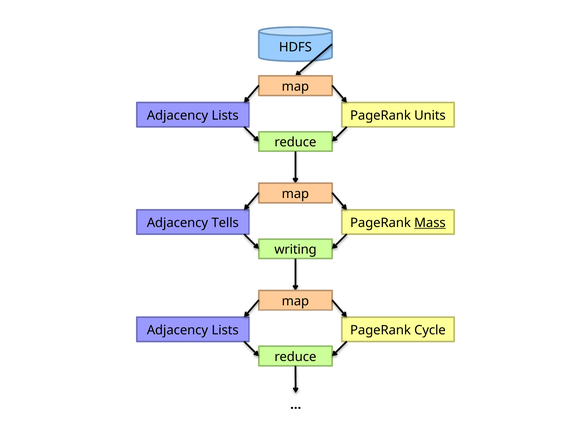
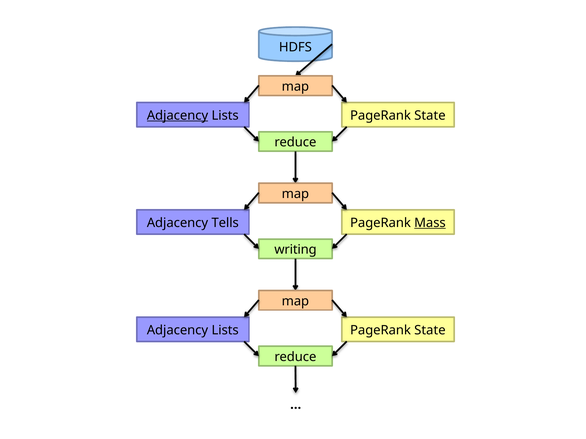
Adjacency at (177, 116) underline: none -> present
Units at (430, 116): Units -> State
Cycle at (430, 330): Cycle -> State
